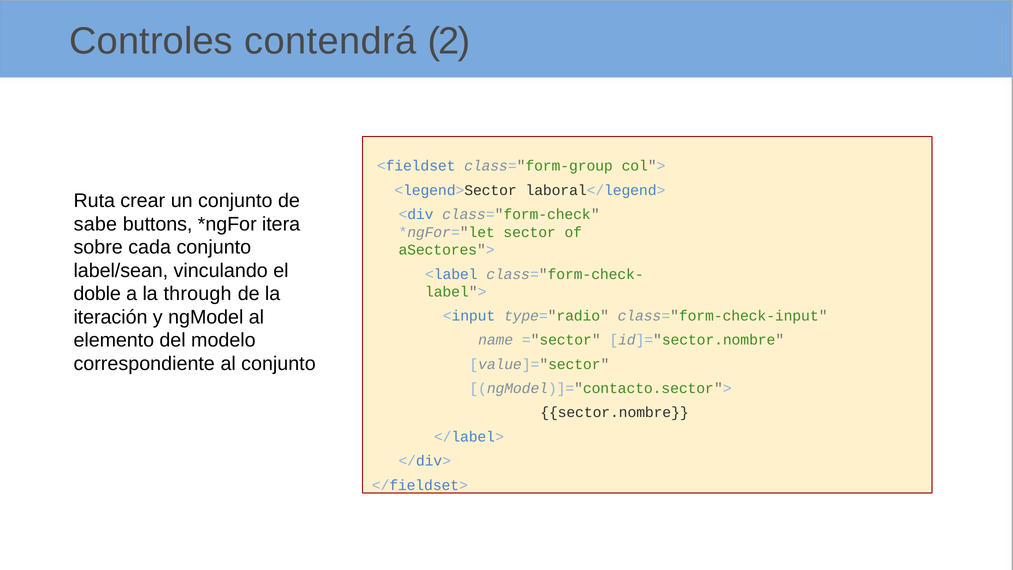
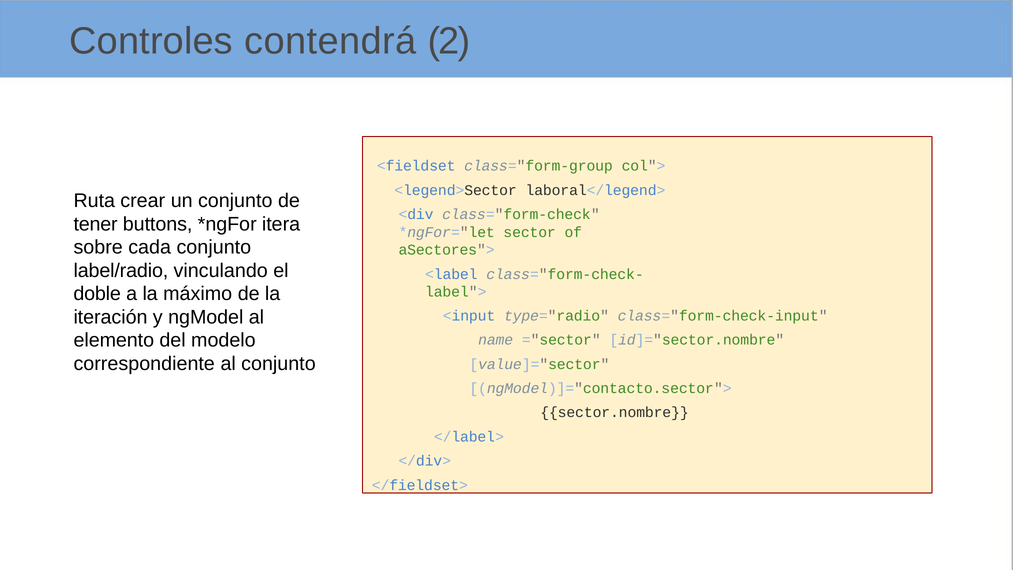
sabe: sabe -> tener
label/sean: label/sean -> label/radio
through: through -> máximo
